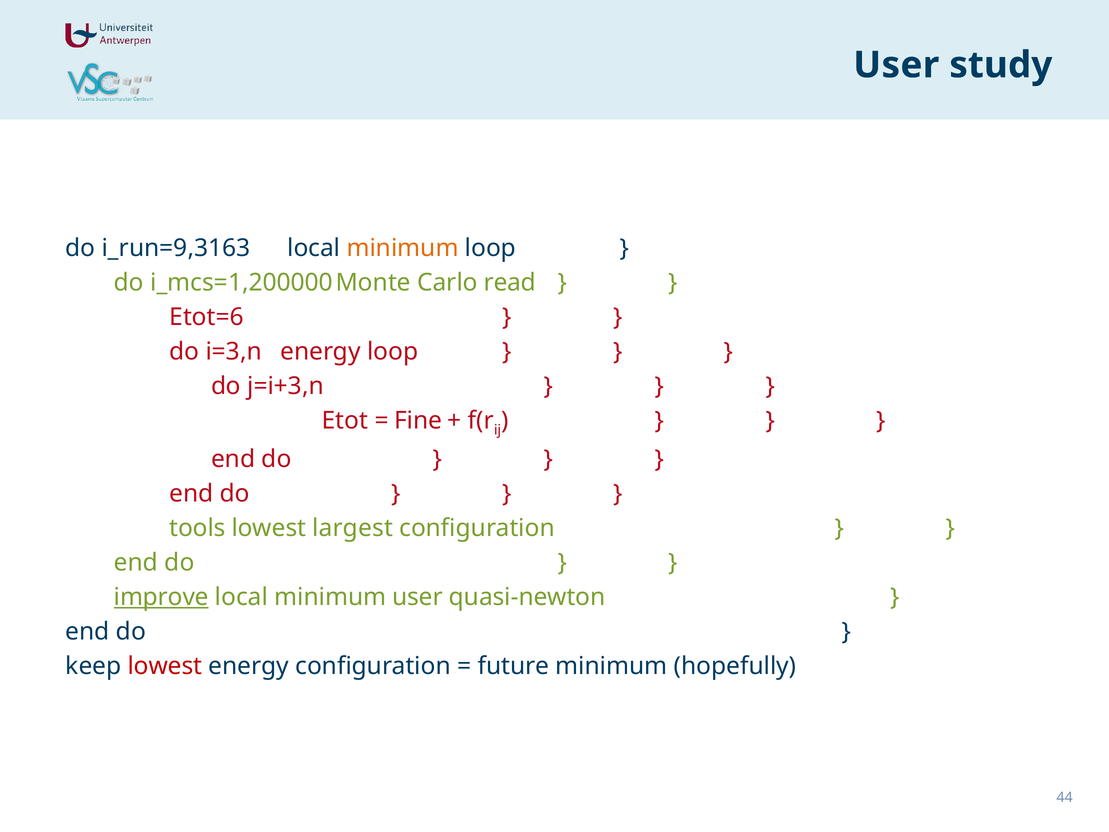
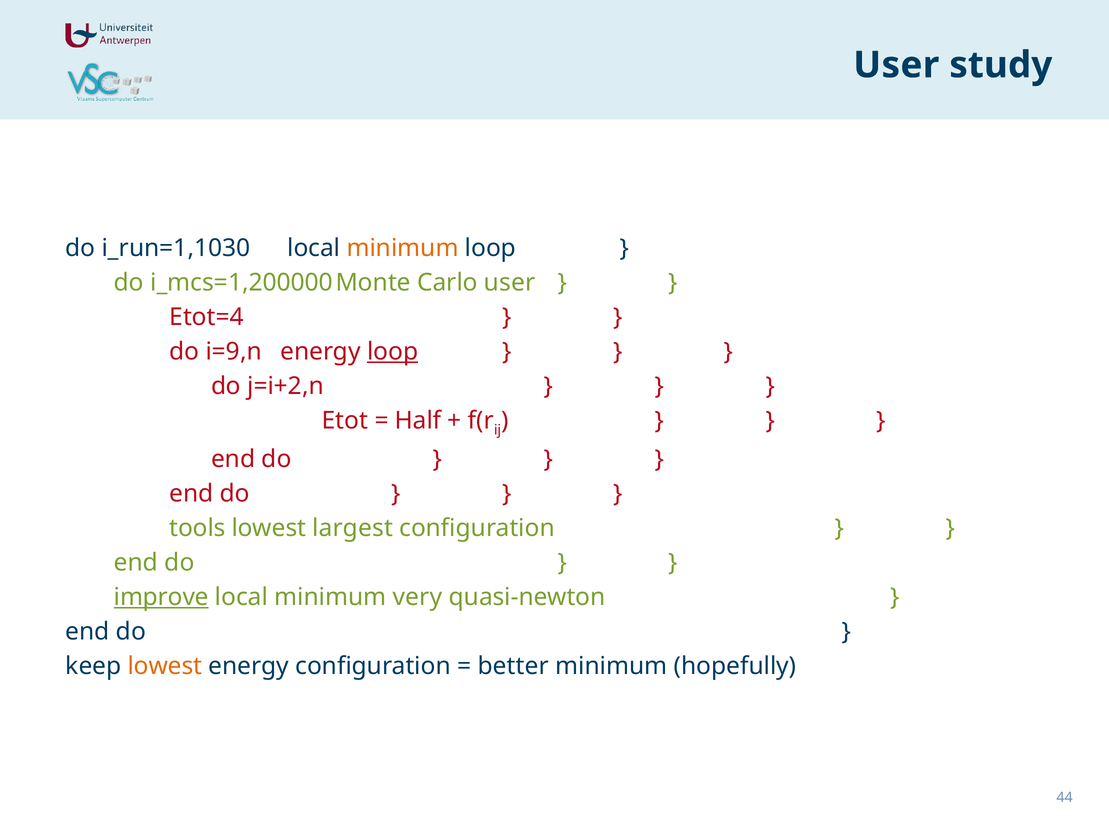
i_run=9,3163: i_run=9,3163 -> i_run=1,1030
Carlo read: read -> user
Etot=6: Etot=6 -> Etot=4
i=3,n: i=3,n -> i=9,n
loop at (393, 351) underline: none -> present
j=i+3,n: j=i+3,n -> j=i+2,n
Fine: Fine -> Half
minimum user: user -> very
lowest at (165, 666) colour: red -> orange
future: future -> better
